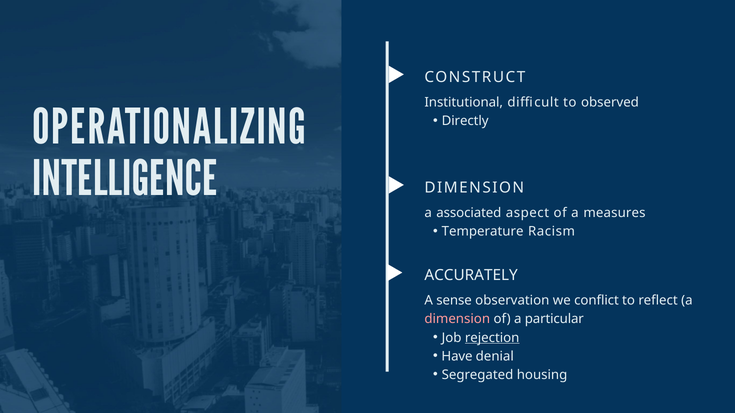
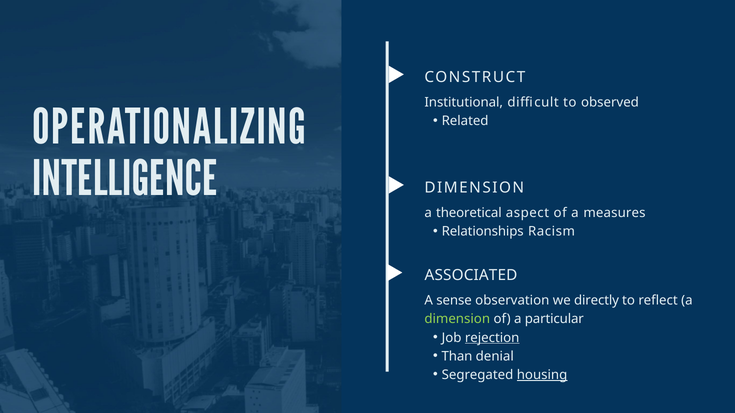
Directly: Directly -> Related
associated: associated -> theoretical
Temperature: Temperature -> Relationships
ACCURATELY: ACCURATELY -> ASSOCIATED
conflict: conflict -> directly
dimension at (457, 319) colour: pink -> light green
Have: Have -> Than
housing underline: none -> present
